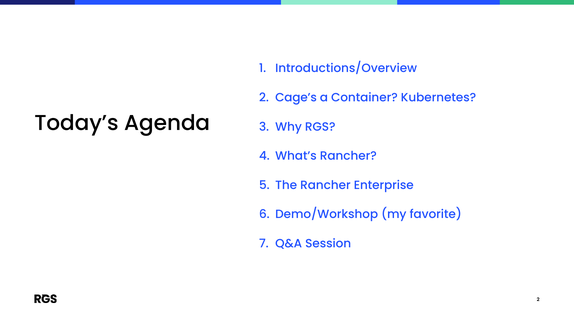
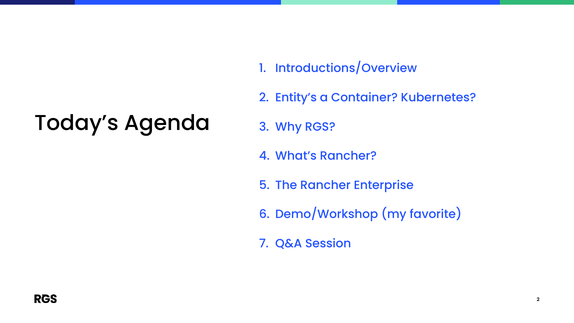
Cage’s: Cage’s -> Entity’s
